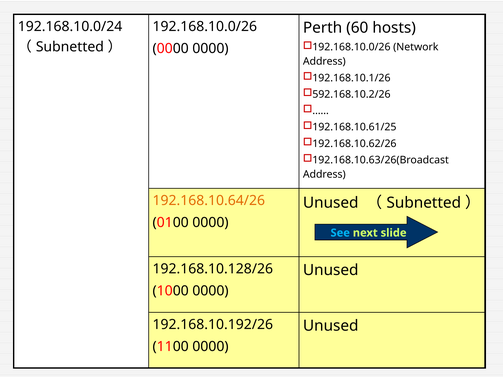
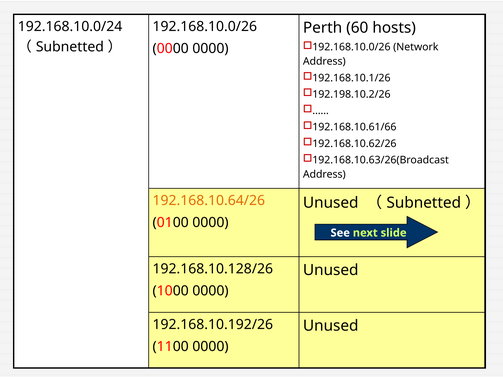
592.168.10.2/26: 592.168.10.2/26 -> 192.198.10.2/26
192.168.10.61/25: 192.168.10.61/25 -> 192.168.10.61/66
See colour: light blue -> white
